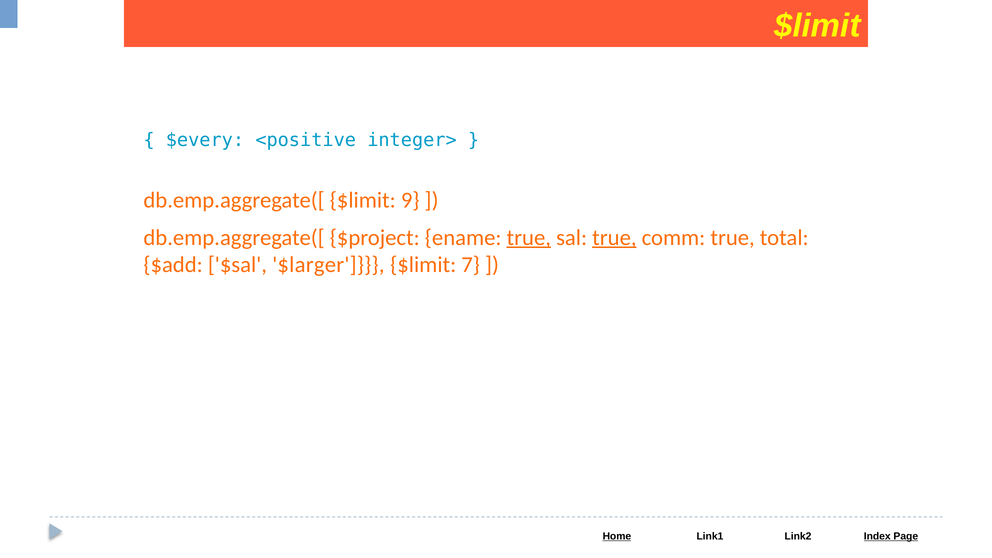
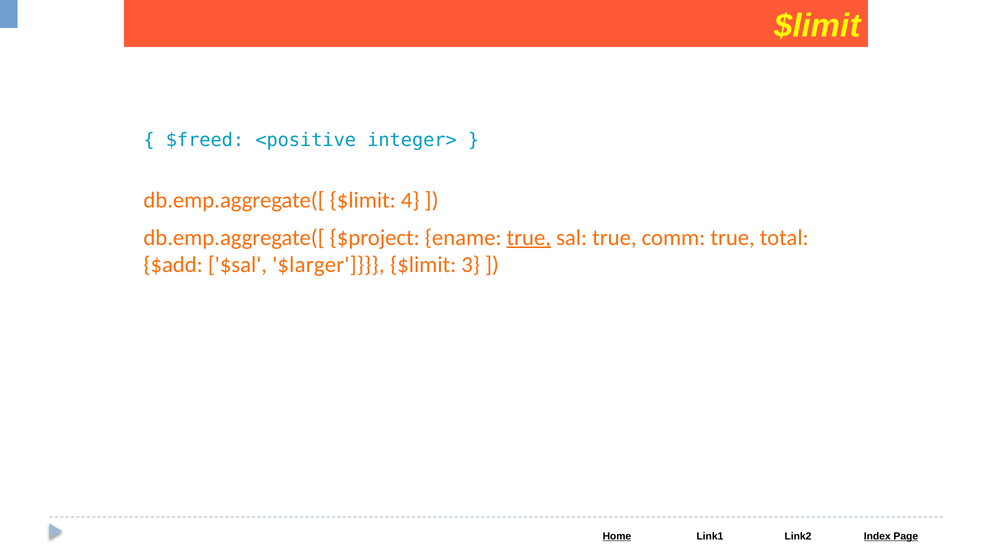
$every: $every -> $freed
9: 9 -> 4
true at (614, 238) underline: present -> none
7: 7 -> 3
